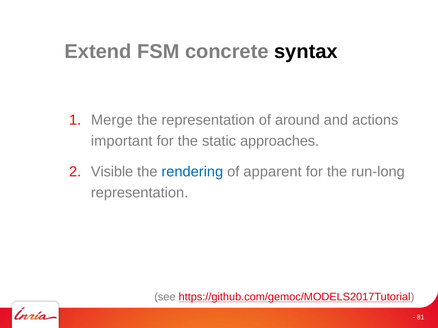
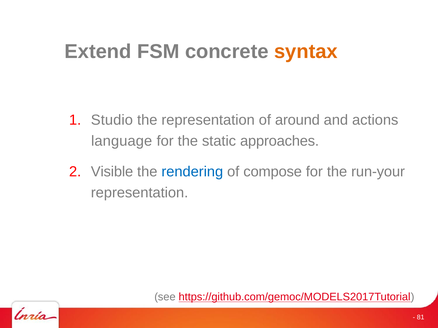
syntax colour: black -> orange
Merge: Merge -> Studio
important: important -> language
apparent: apparent -> compose
run-long: run-long -> run-your
